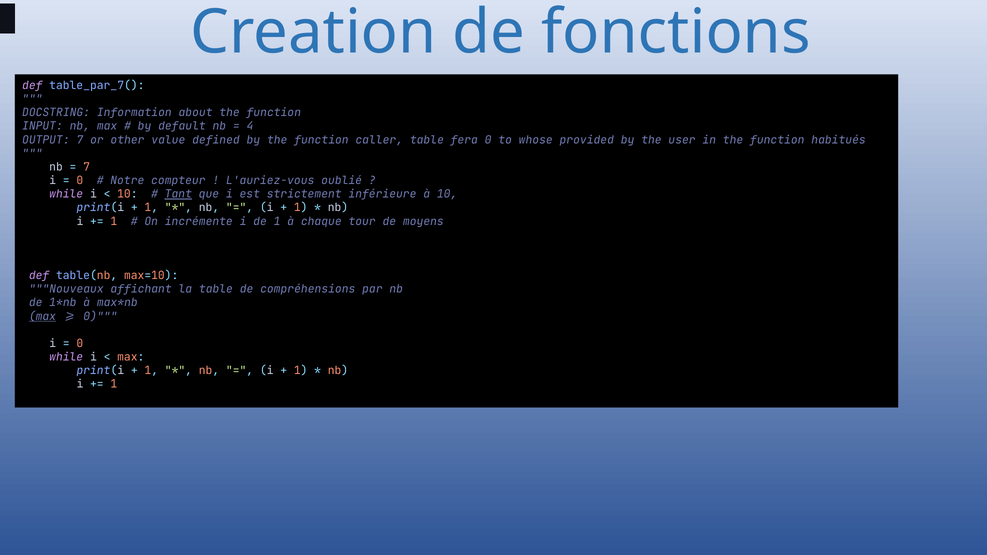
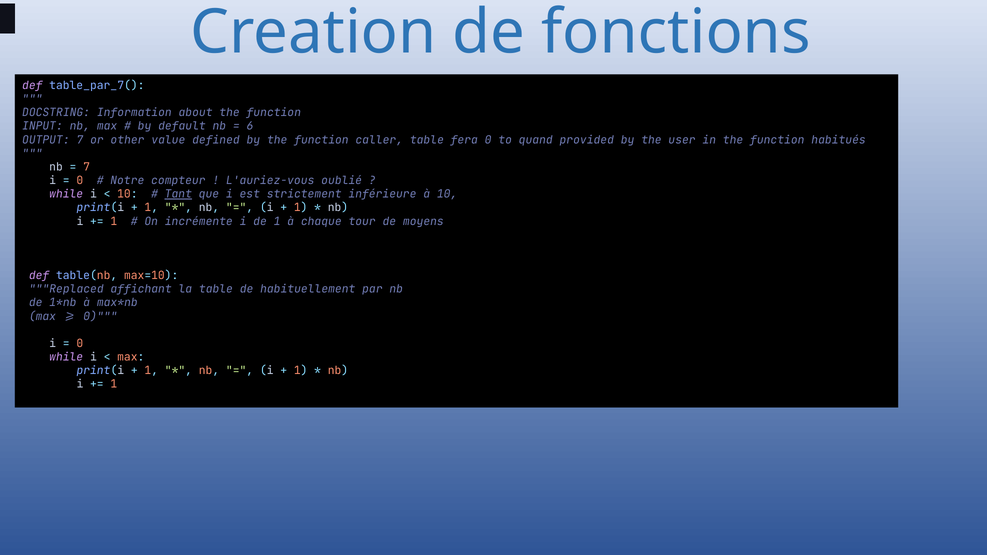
4: 4 -> 6
whose: whose -> quand
Nouveaux: Nouveaux -> Replaced
compréhensions: compréhensions -> habituellement
max at (42, 316) underline: present -> none
